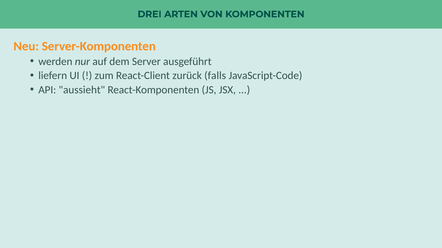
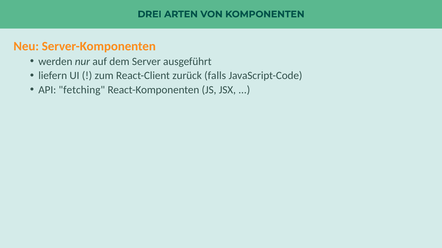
aussieht: aussieht -> fetching
